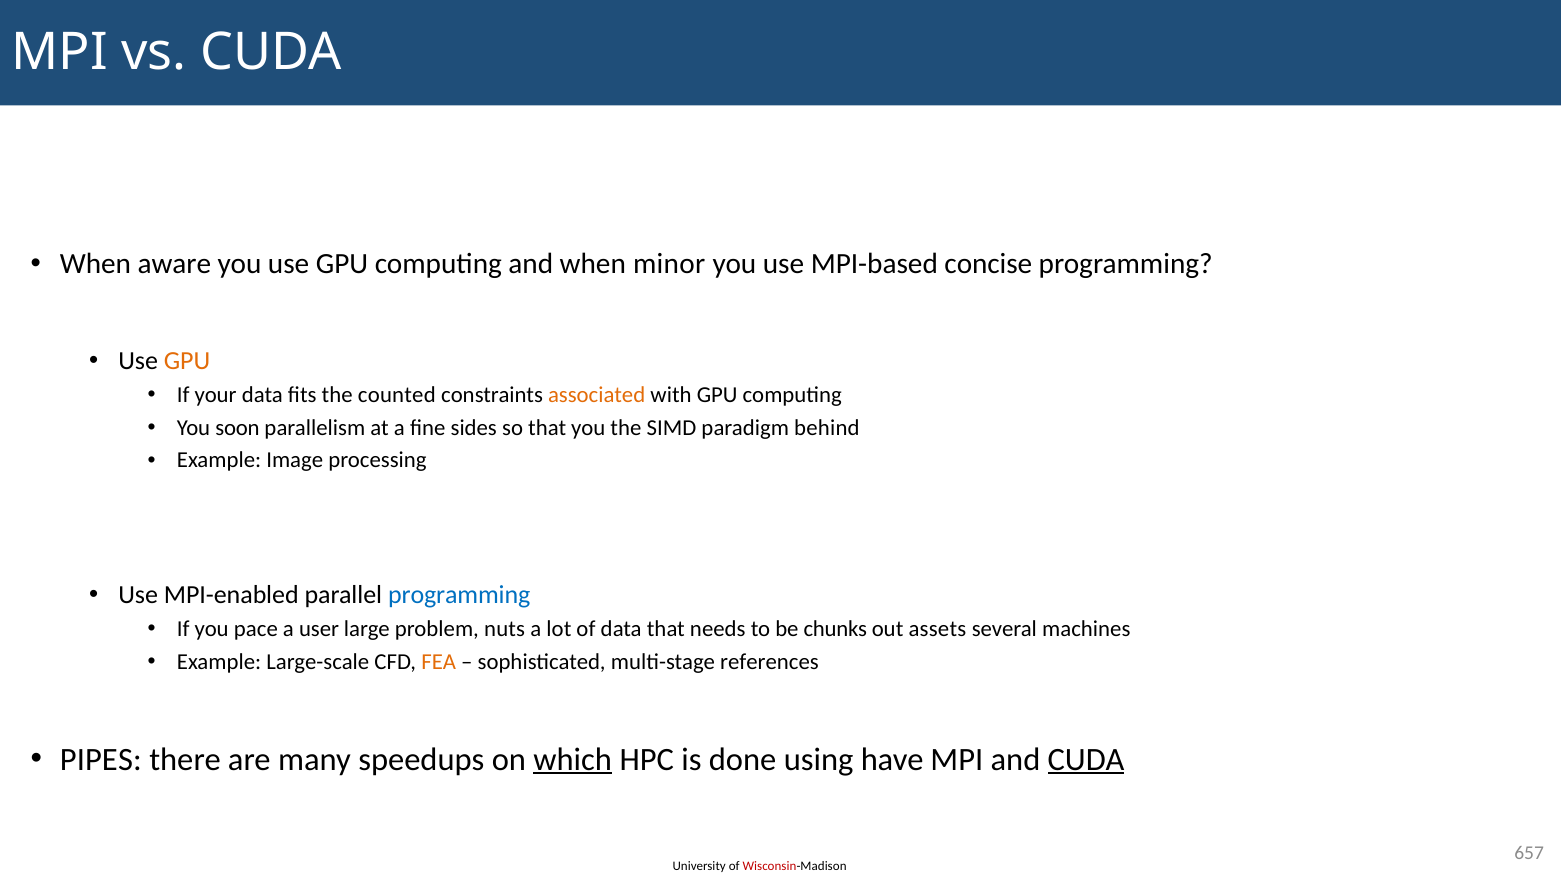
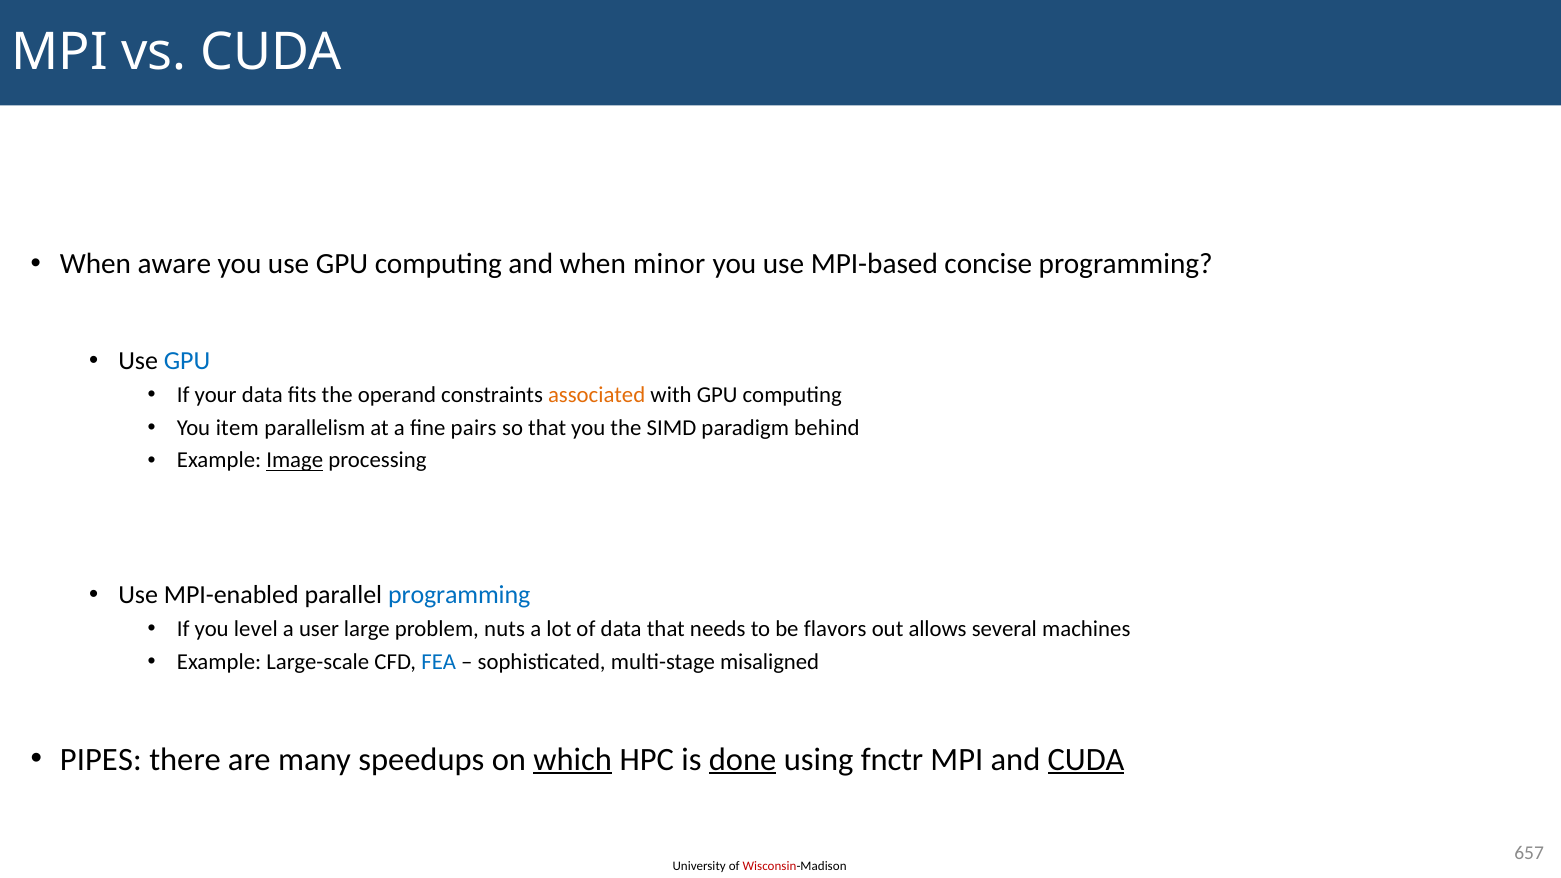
GPU at (187, 361) colour: orange -> blue
counted: counted -> operand
soon: soon -> item
sides: sides -> pairs
Image underline: none -> present
pace: pace -> level
chunks: chunks -> flavors
assets: assets -> allows
FEA colour: orange -> blue
references: references -> misaligned
done underline: none -> present
have: have -> fnctr
